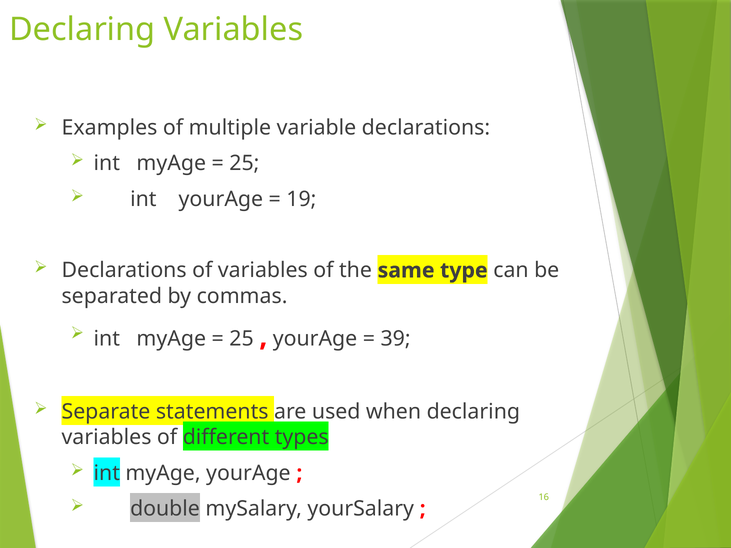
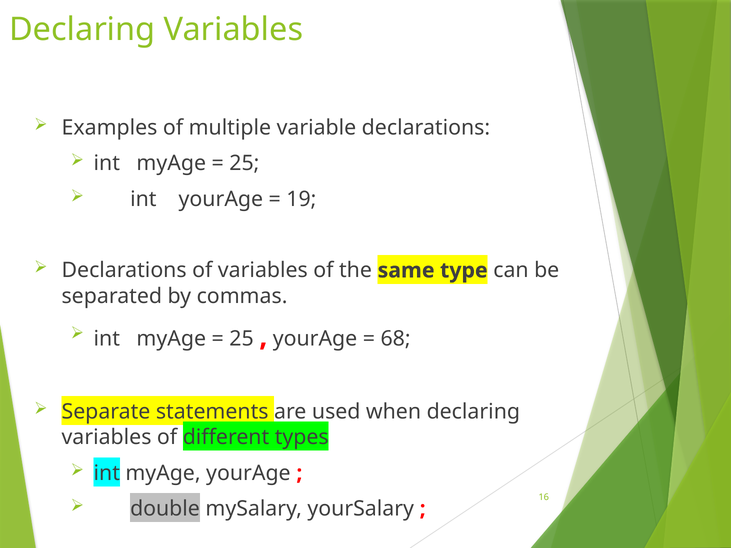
39: 39 -> 68
